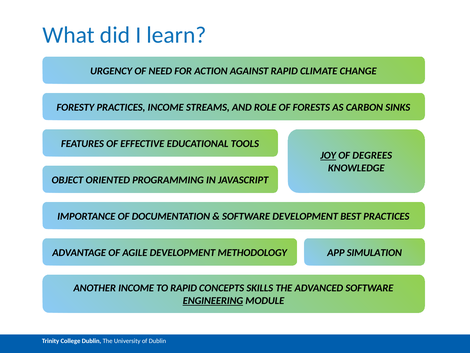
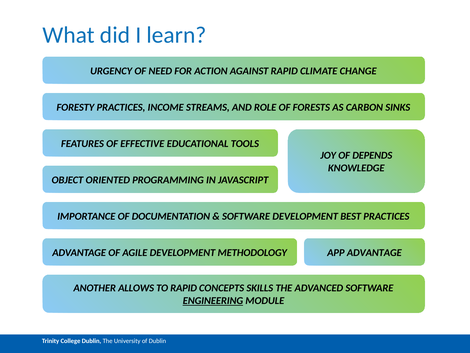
JOY underline: present -> none
DEGREES: DEGREES -> DEPENDS
APP SIMULATION: SIMULATION -> ADVANTAGE
ANOTHER INCOME: INCOME -> ALLOWS
